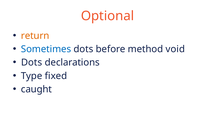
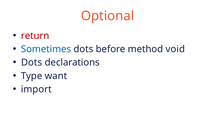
return colour: orange -> red
fixed: fixed -> want
caught: caught -> import
